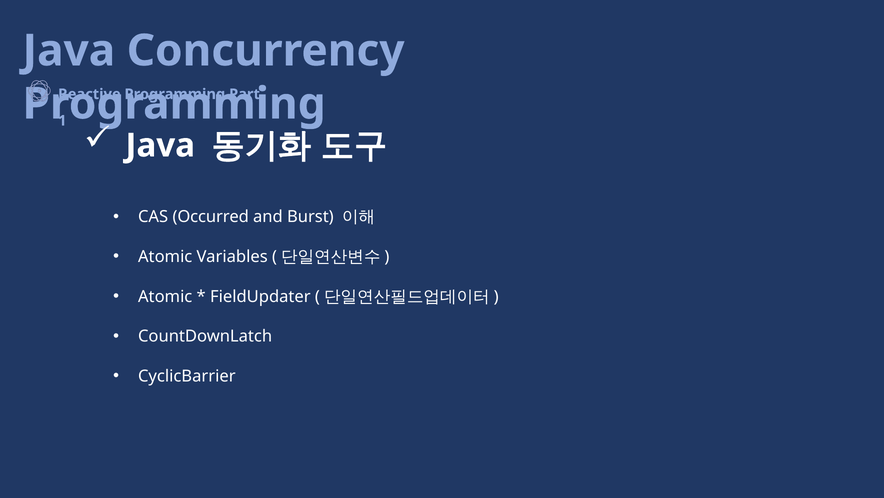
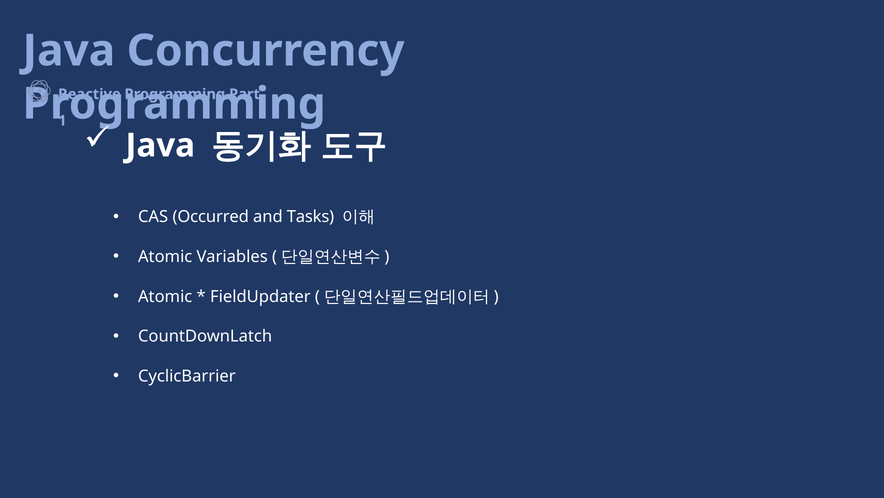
Burst: Burst -> Tasks
